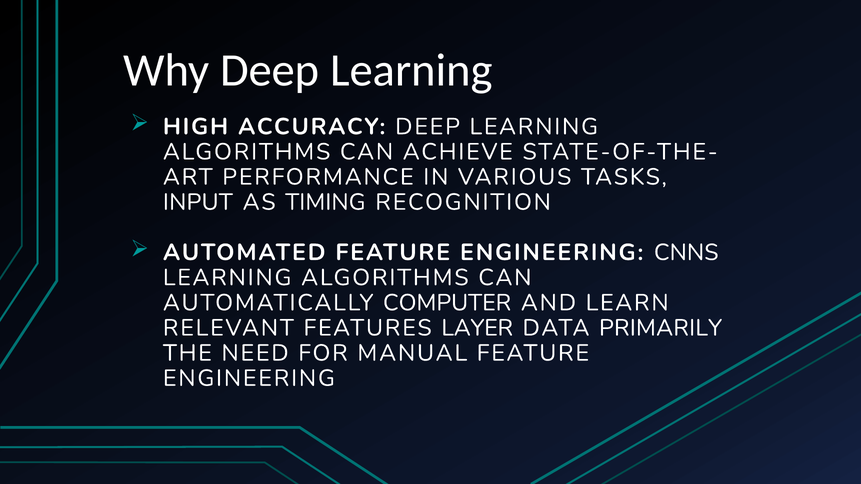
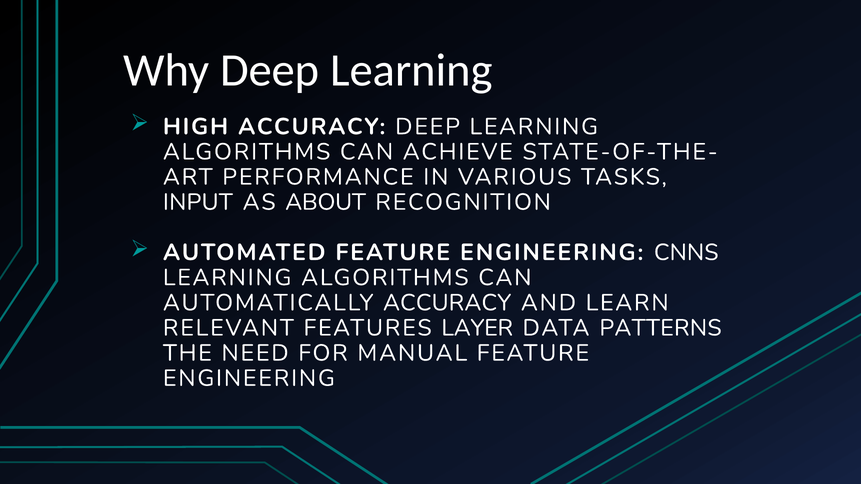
TIMING: TIMING -> ABOUT
AUTOMATICALLY COMPUTER: COMPUTER -> ACCURACY
PRIMARILY: PRIMARILY -> PATTERNS
